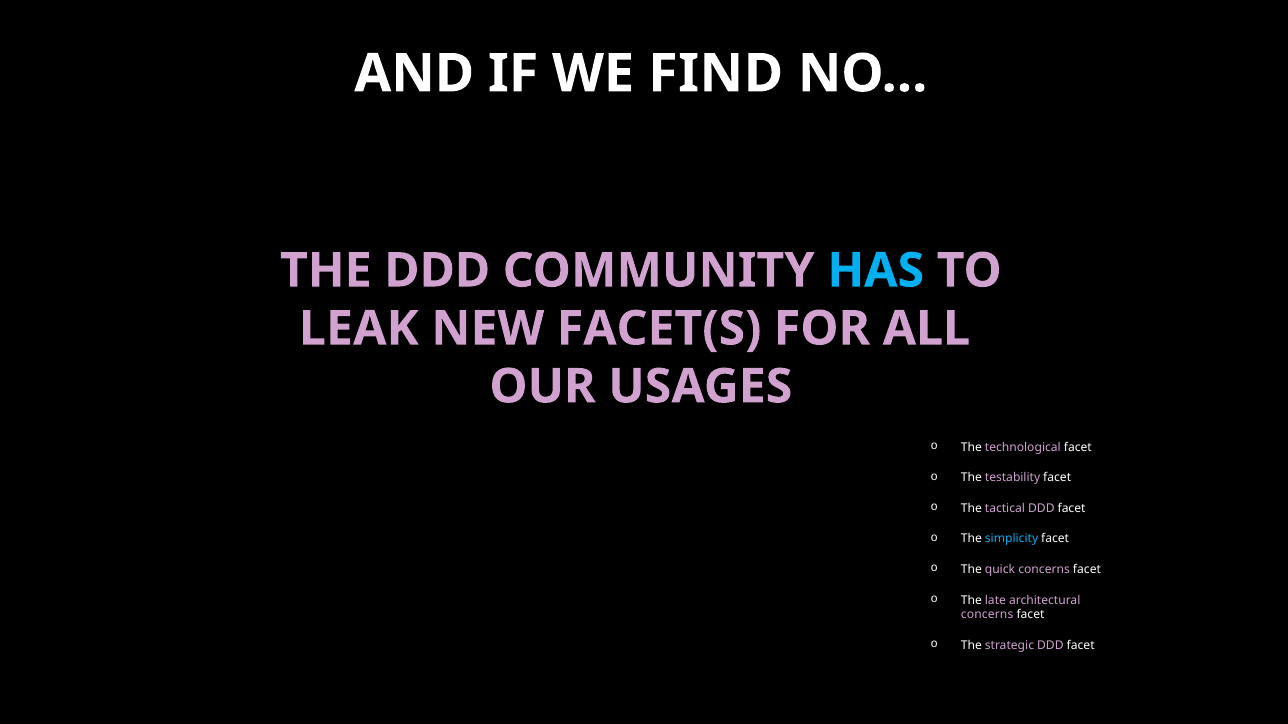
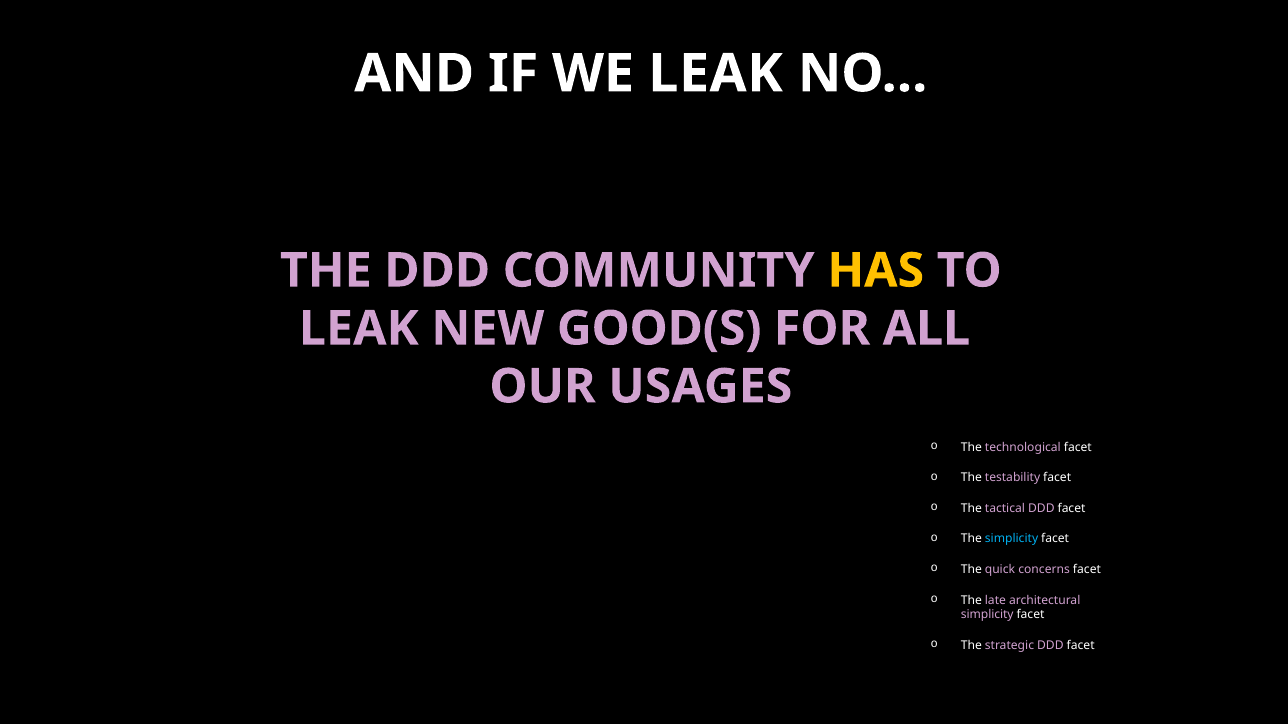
WE FIND: FIND -> LEAK
HAS colour: light blue -> yellow
FACET(S: FACET(S -> GOOD(S
concerns at (987, 615): concerns -> simplicity
